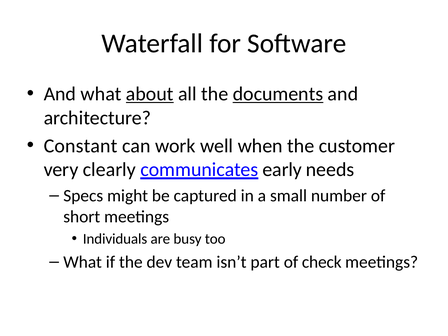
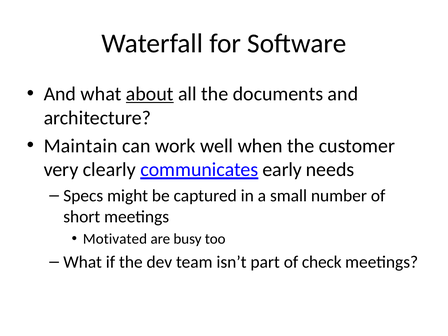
documents underline: present -> none
Constant: Constant -> Maintain
Individuals: Individuals -> Motivated
